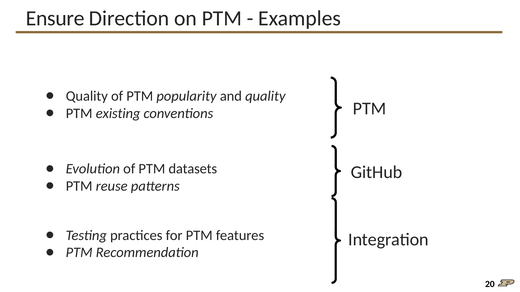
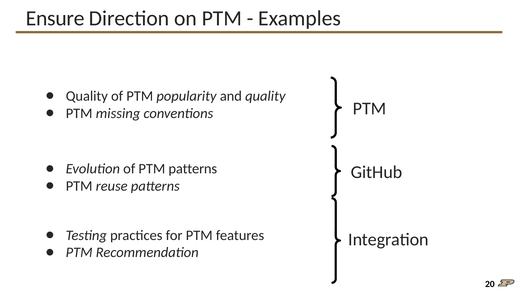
existing: existing -> missing
PTM datasets: datasets -> patterns
